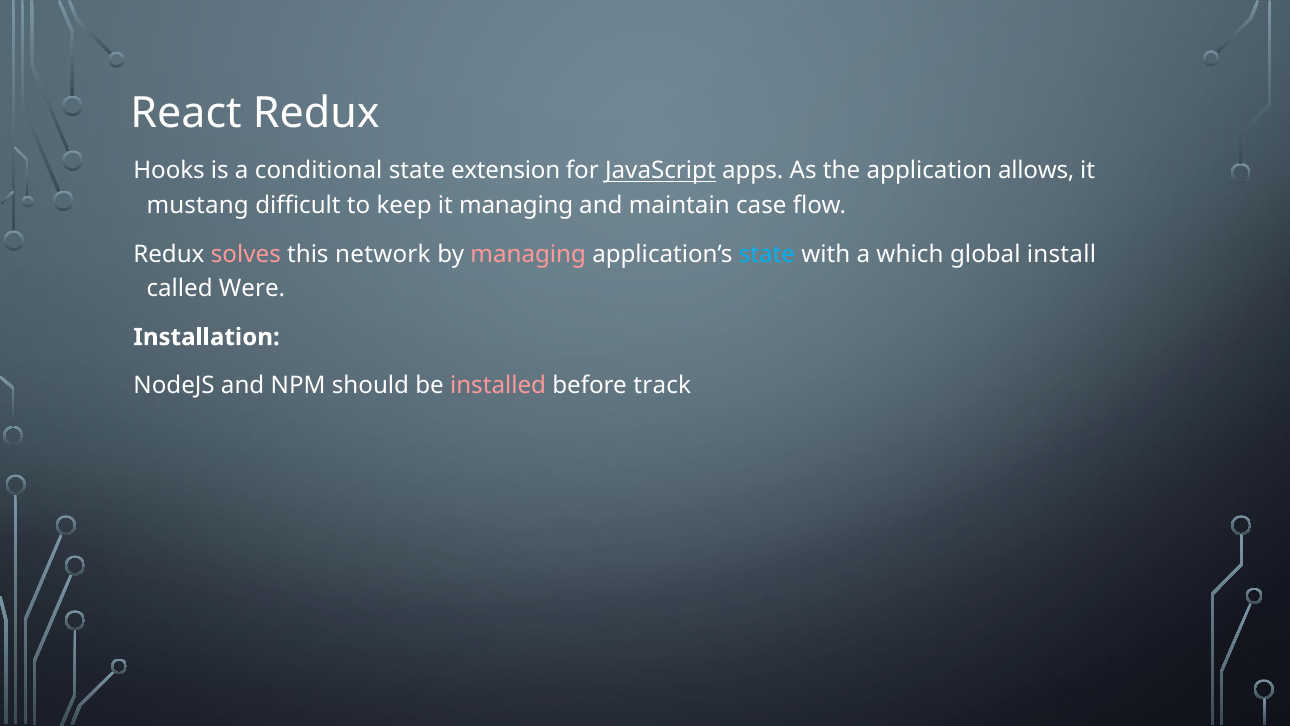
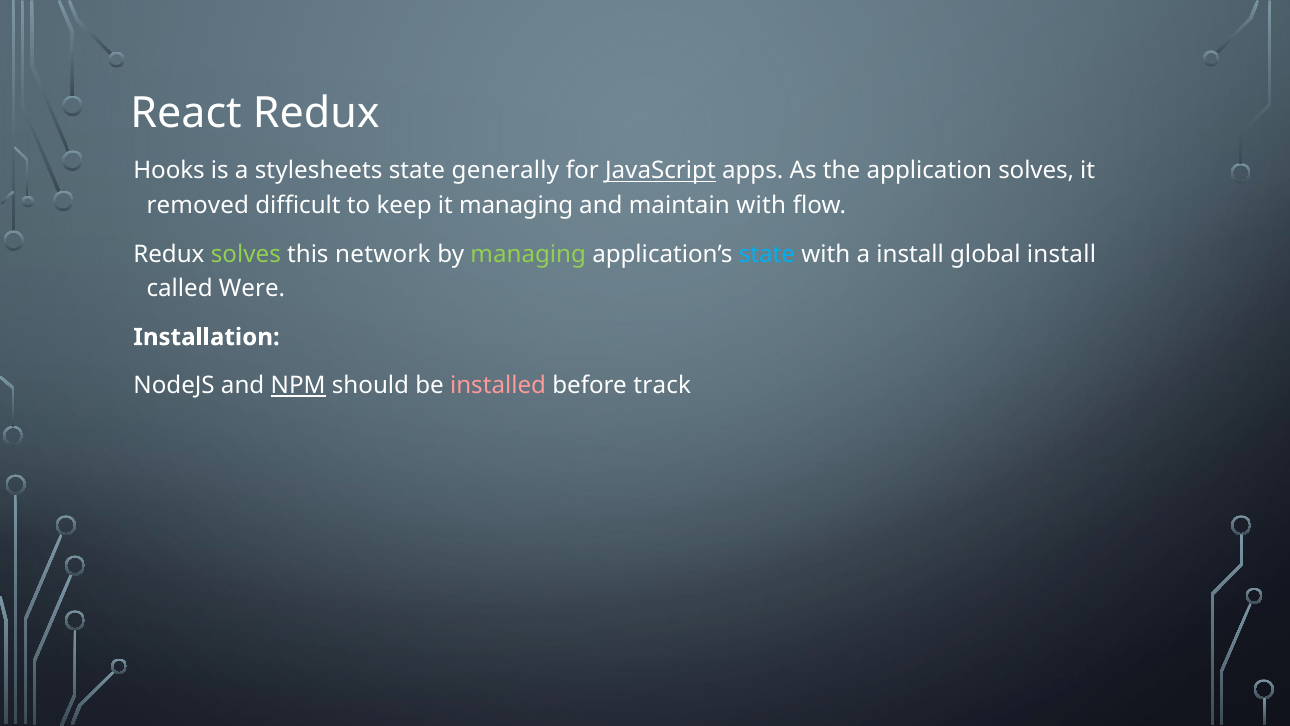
conditional: conditional -> stylesheets
extension: extension -> generally
application allows: allows -> solves
mustang: mustang -> removed
maintain case: case -> with
solves at (246, 254) colour: pink -> light green
managing at (528, 254) colour: pink -> light green
a which: which -> install
NPM underline: none -> present
